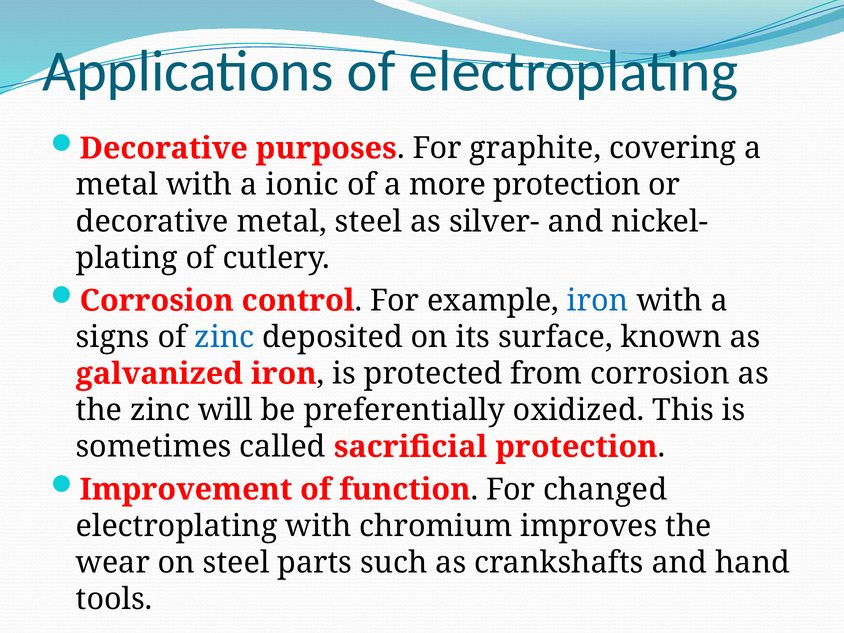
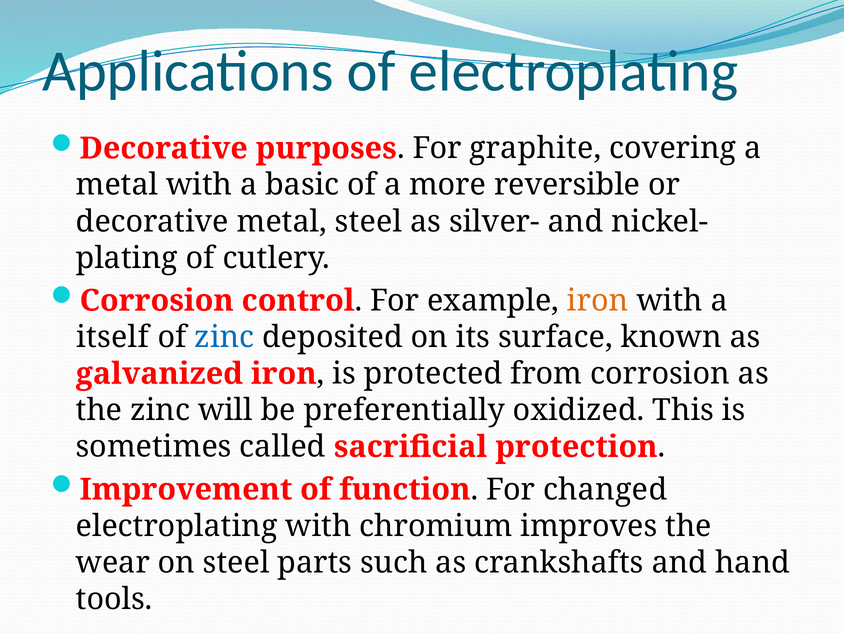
ionic: ionic -> basic
more protection: protection -> reversible
iron at (598, 301) colour: blue -> orange
signs: signs -> itself
